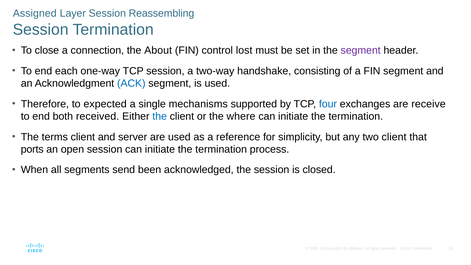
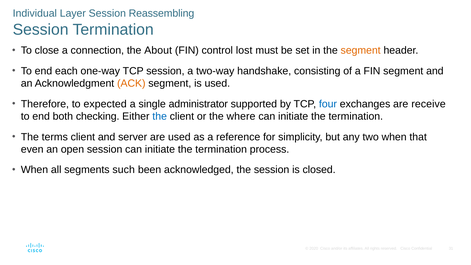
Assigned: Assigned -> Individual
segment at (361, 51) colour: purple -> orange
ACK colour: blue -> orange
mechanisms: mechanisms -> administrator
received: received -> checking
two client: client -> when
ports: ports -> even
send: send -> such
